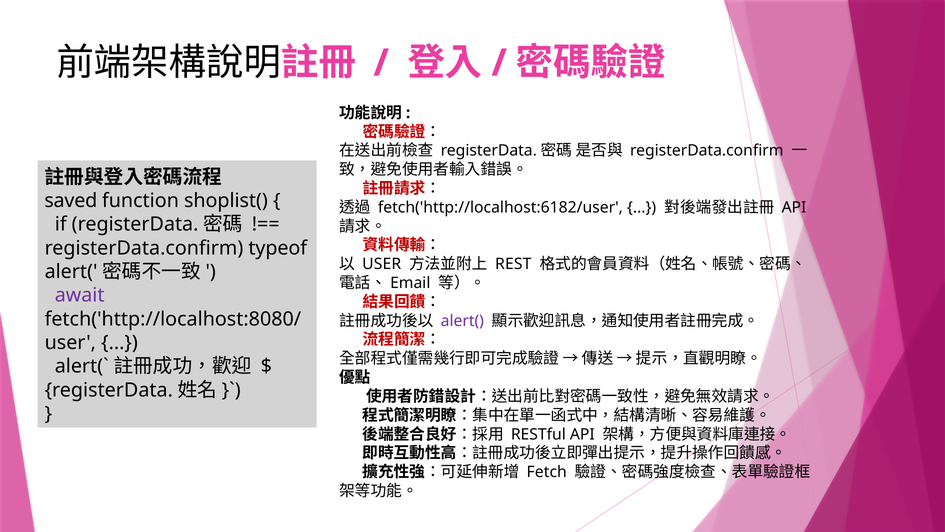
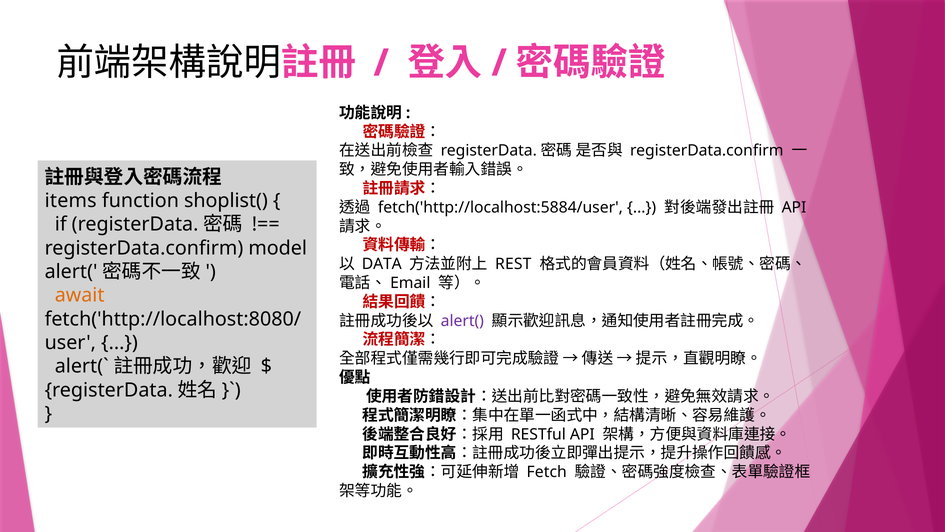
saved: saved -> items
fetch('http://localhost:6182/user: fetch('http://localhost:6182/user -> fetch('http://localhost:5884/user
typeof: typeof -> model
USER at (382, 264): USER -> DATA
await colour: purple -> orange
